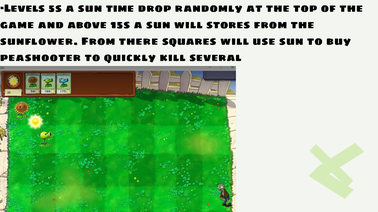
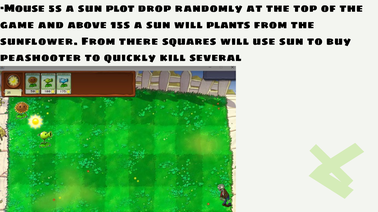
·Levels: ·Levels -> ·Mouse
time: time -> plot
stores: stores -> plants
